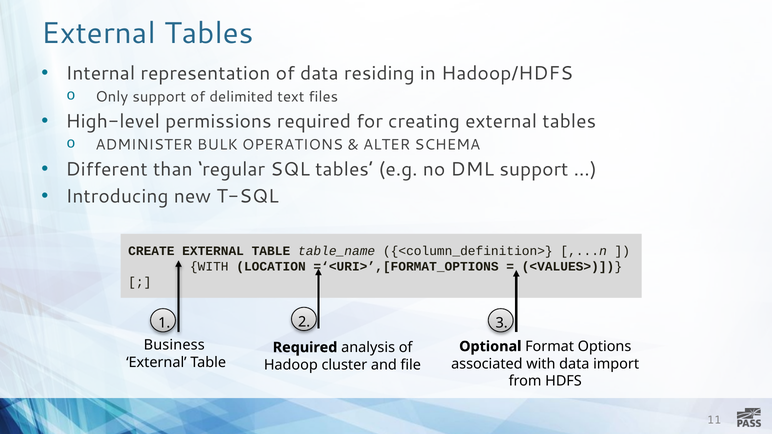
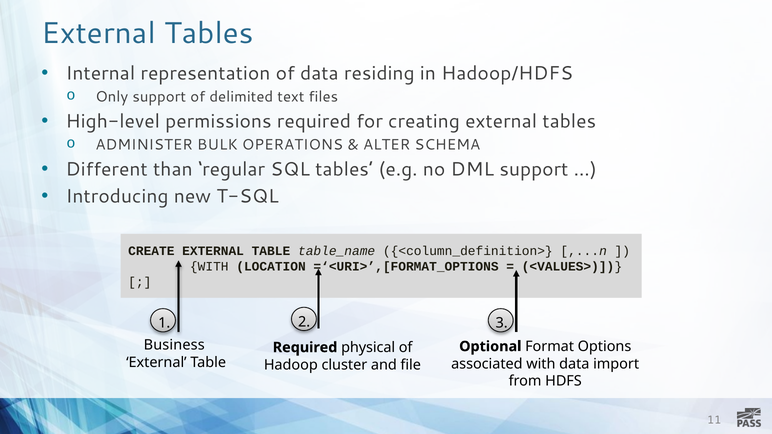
analysis: analysis -> physical
